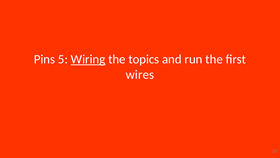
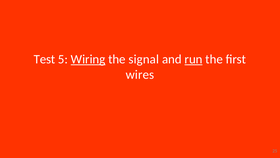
Pins: Pins -> Test
topics: topics -> signal
run underline: none -> present
